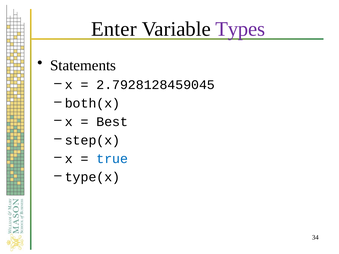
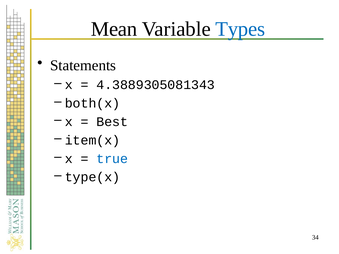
Enter: Enter -> Mean
Types colour: purple -> blue
2.7928128459045: 2.7928128459045 -> 4.3889305081343
step(x: step(x -> item(x
